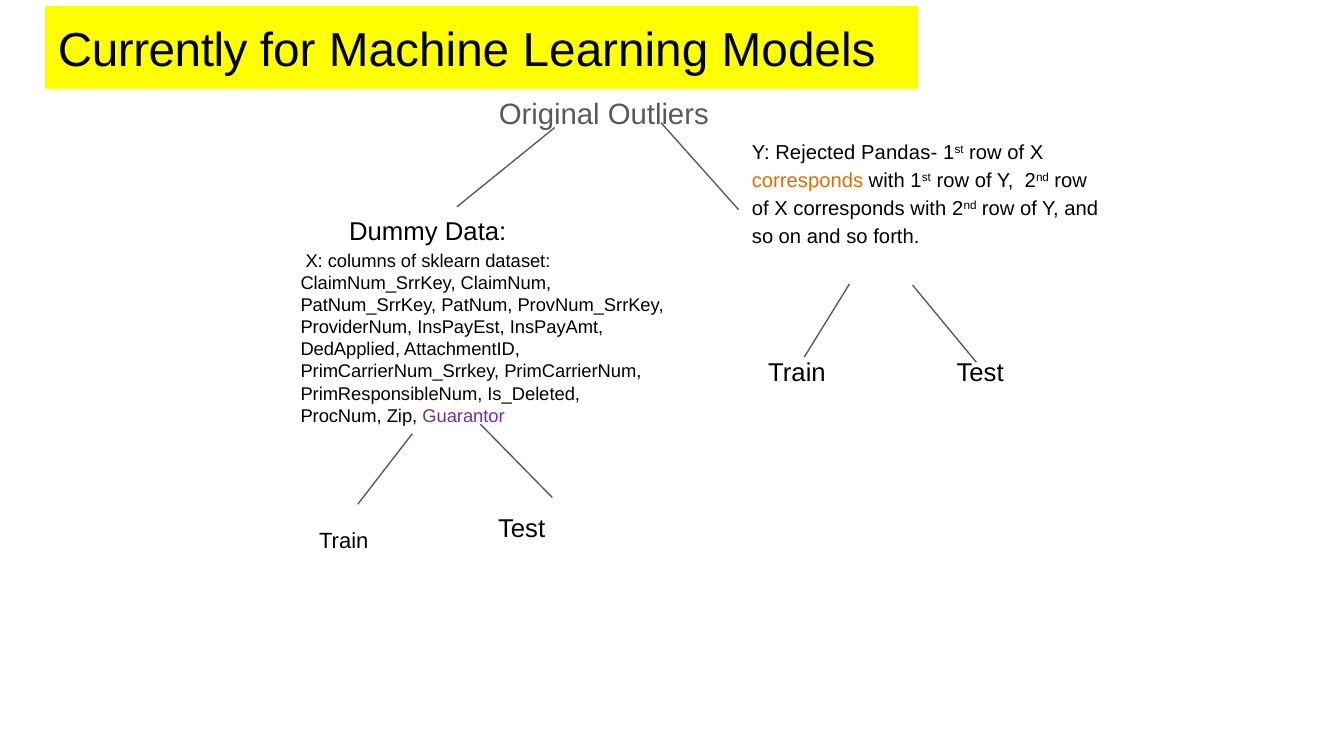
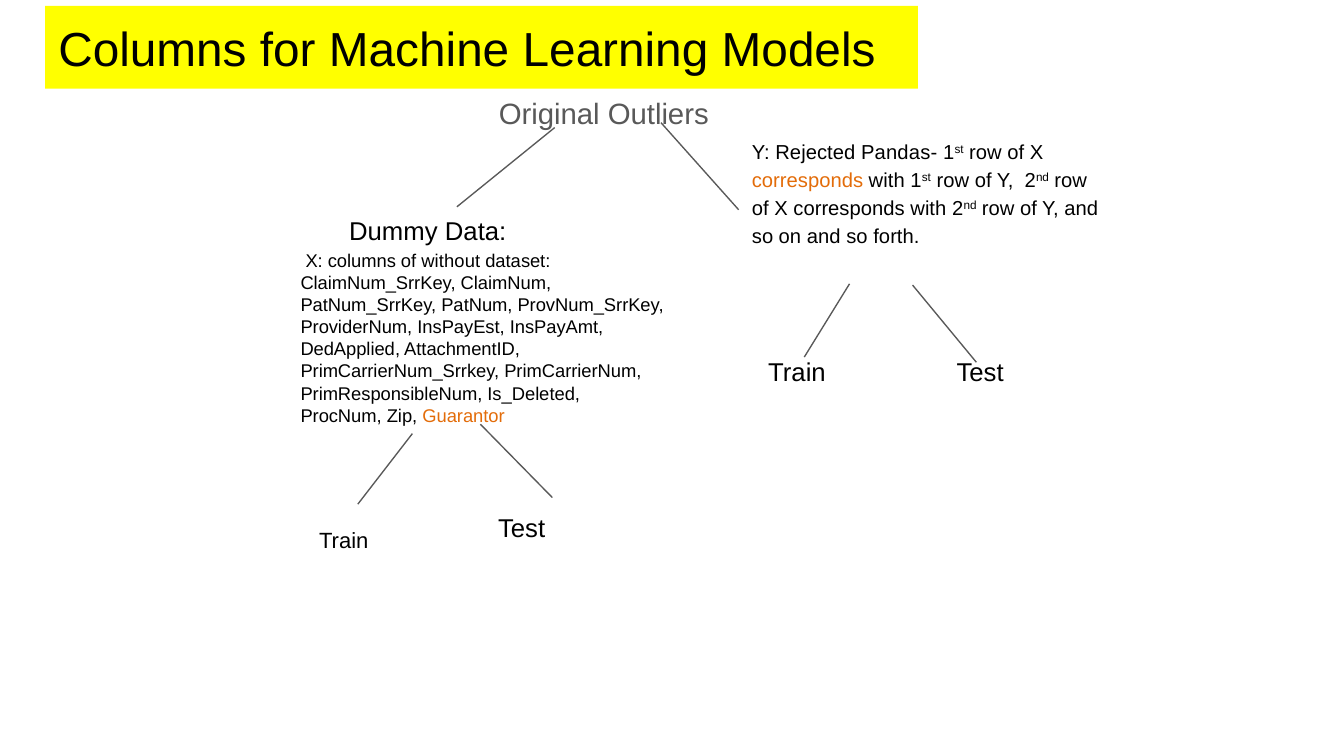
Currently at (153, 51): Currently -> Columns
sklearn: sklearn -> without
Guarantor colour: purple -> orange
